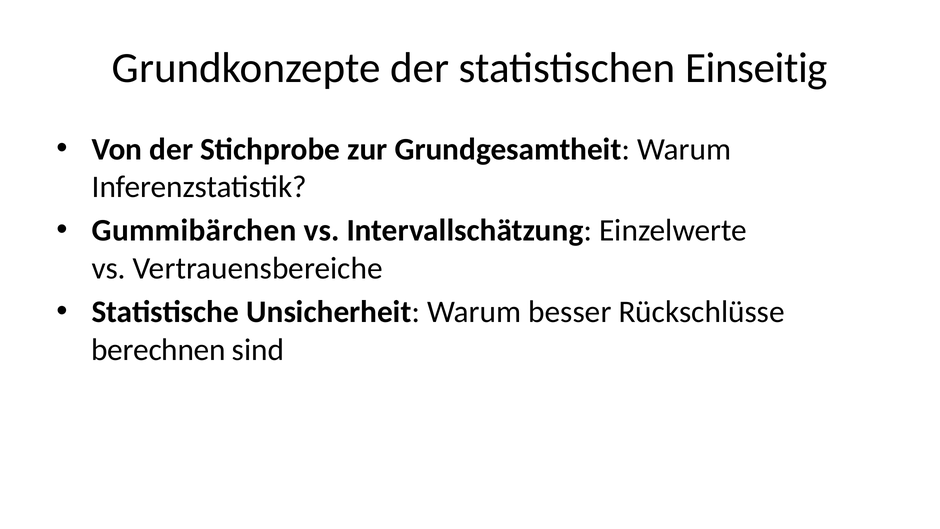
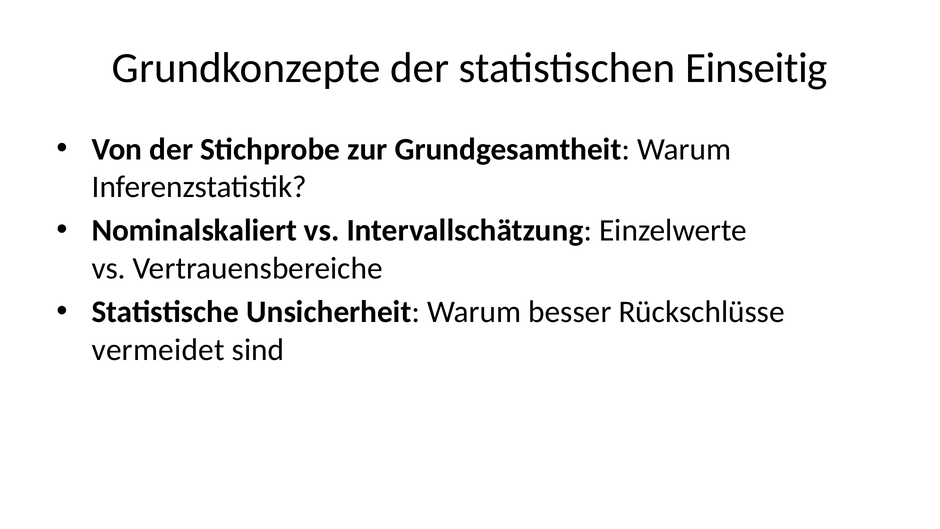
Gummibärchen: Gummibärchen -> Nominalskaliert
berechnen: berechnen -> vermeidet
